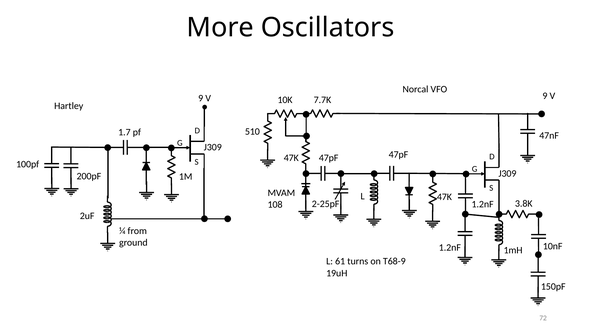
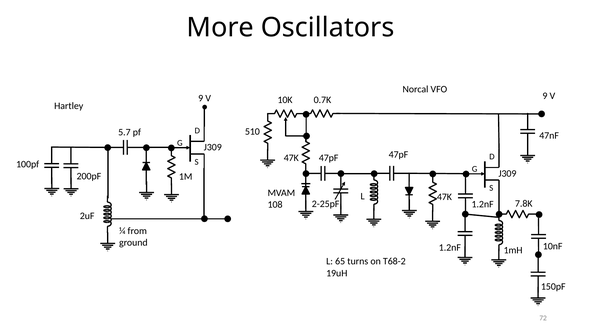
7.7K: 7.7K -> 0.7K
1.7: 1.7 -> 5.7
3.8K: 3.8K -> 7.8K
61: 61 -> 65
T68-9: T68-9 -> T68-2
